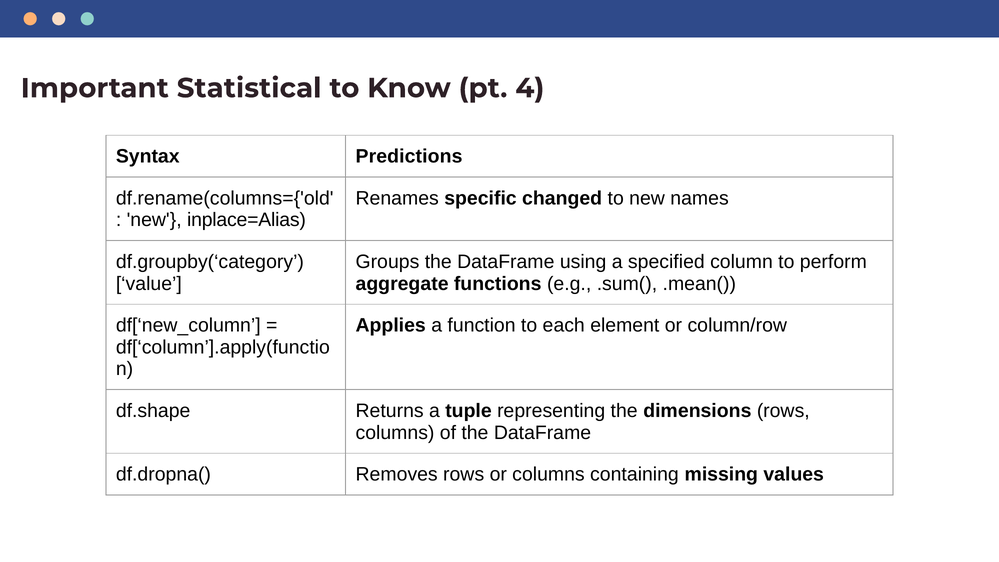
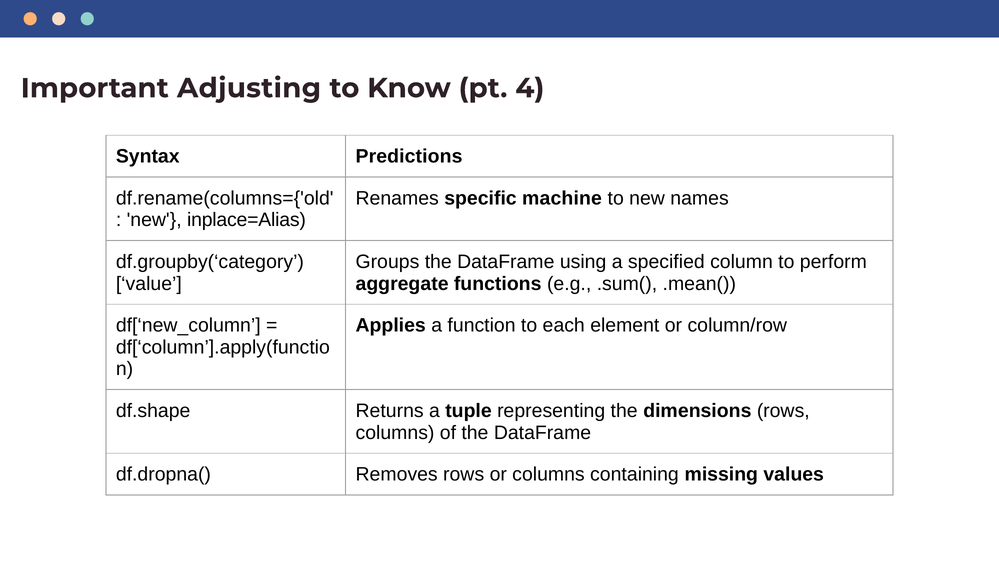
Statistical: Statistical -> Adjusting
changed: changed -> machine
